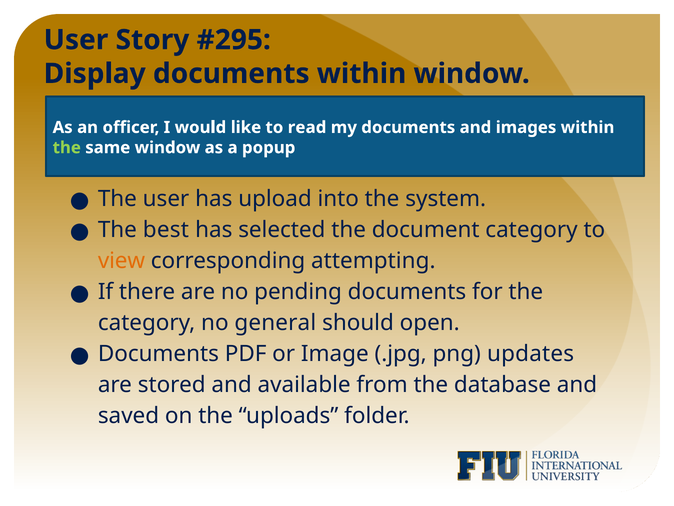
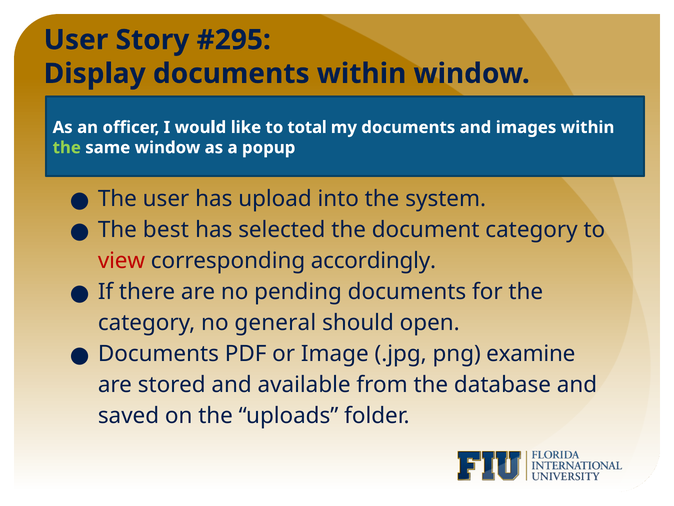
read: read -> total
view colour: orange -> red
attempting: attempting -> accordingly
updates: updates -> examine
